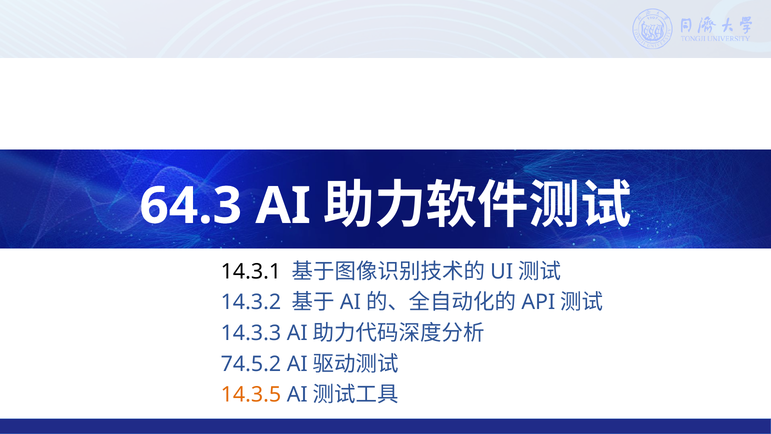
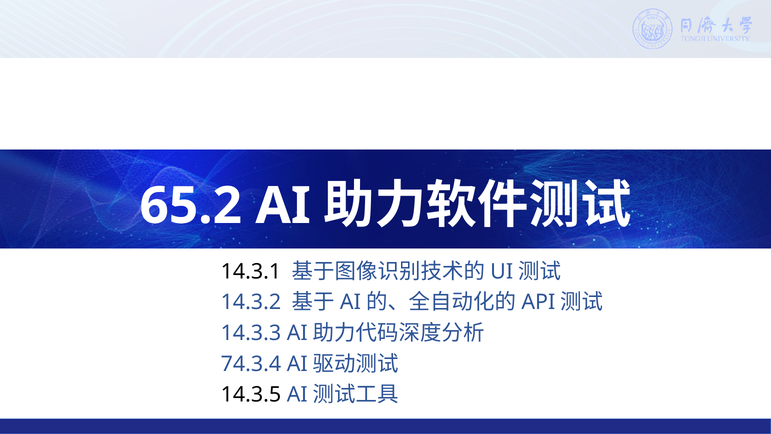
64.3: 64.3 -> 65.2
74.5.2: 74.5.2 -> 74.3.4
14.3.5 colour: orange -> black
